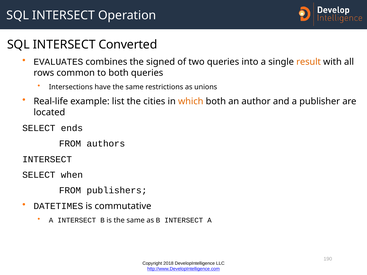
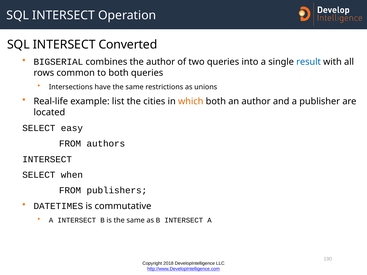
EVALUATES: EVALUATES -> BIGSERIAL
the signed: signed -> author
result colour: orange -> blue
ends: ends -> easy
